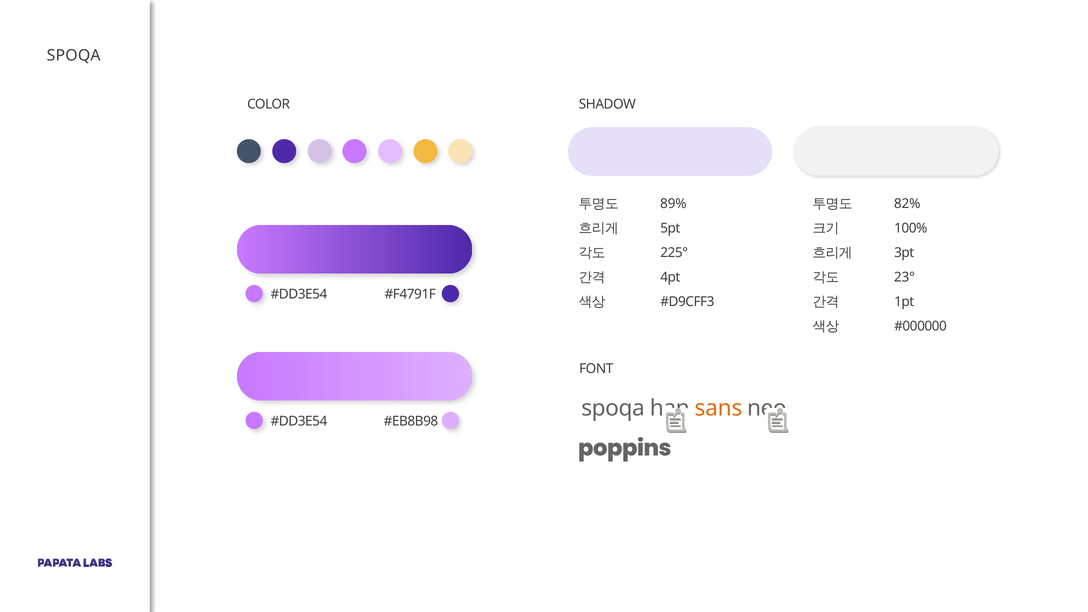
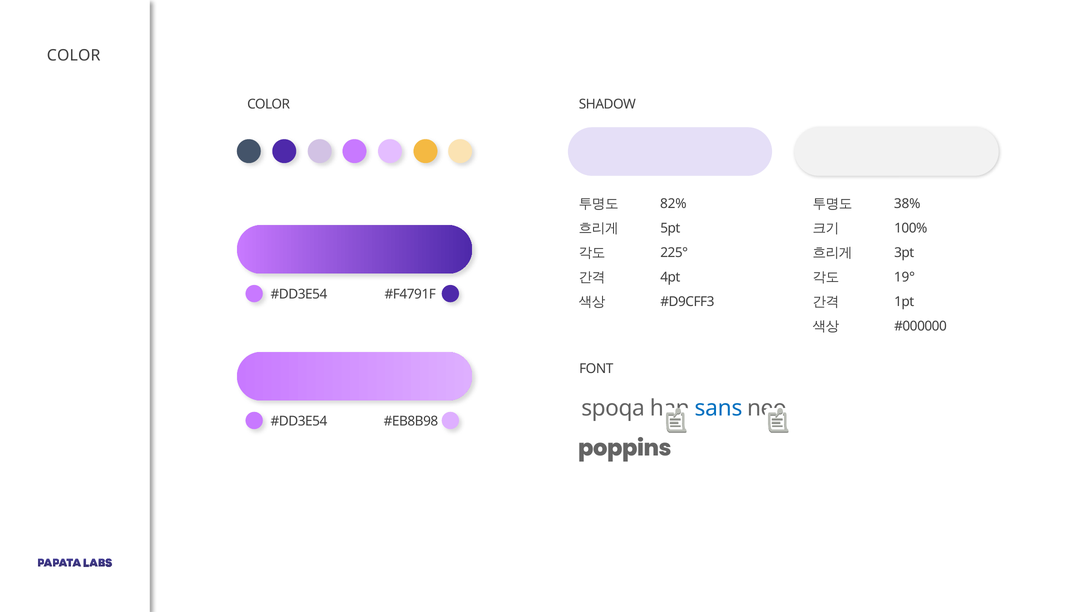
SPOQA at (74, 56): SPOQA -> COLOR
89%: 89% -> 82%
82%: 82% -> 38%
23°: 23° -> 19°
sans colour: orange -> blue
